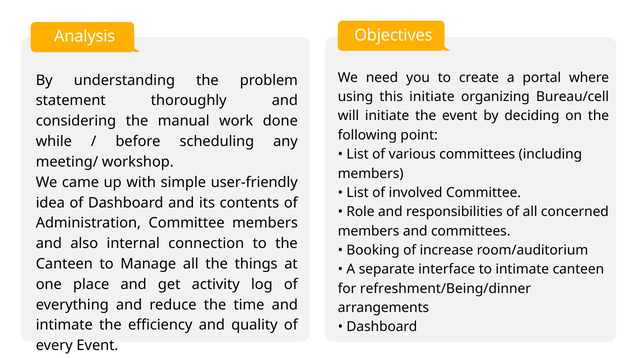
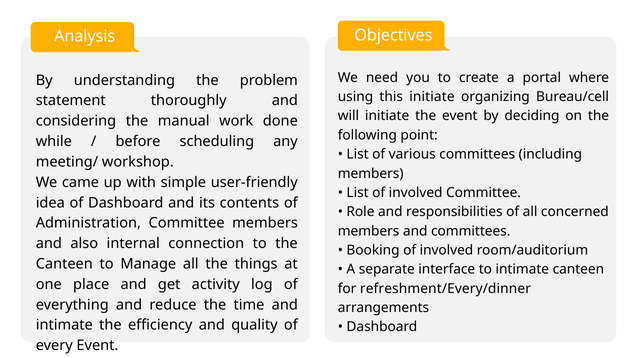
Booking of increase: increase -> involved
refreshment/Being/dinner: refreshment/Being/dinner -> refreshment/Every/dinner
